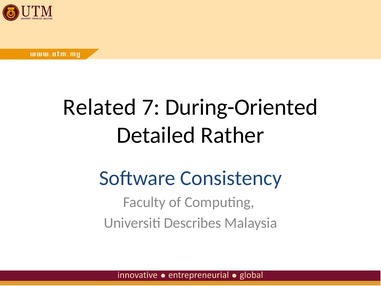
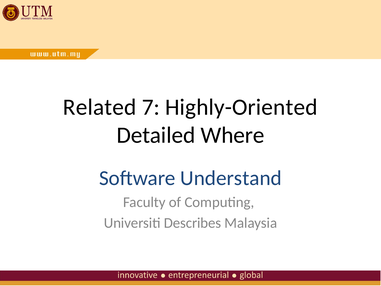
During-Oriented: During-Oriented -> Highly-Oriented
Rather: Rather -> Where
Consistency: Consistency -> Understand
